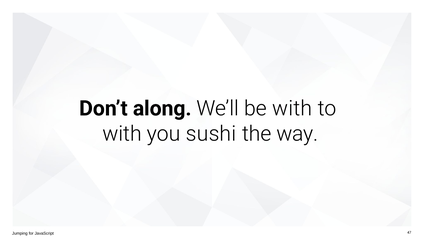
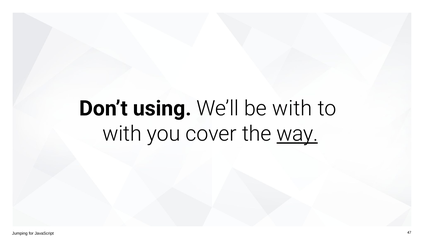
along: along -> using
sushi: sushi -> cover
way underline: none -> present
